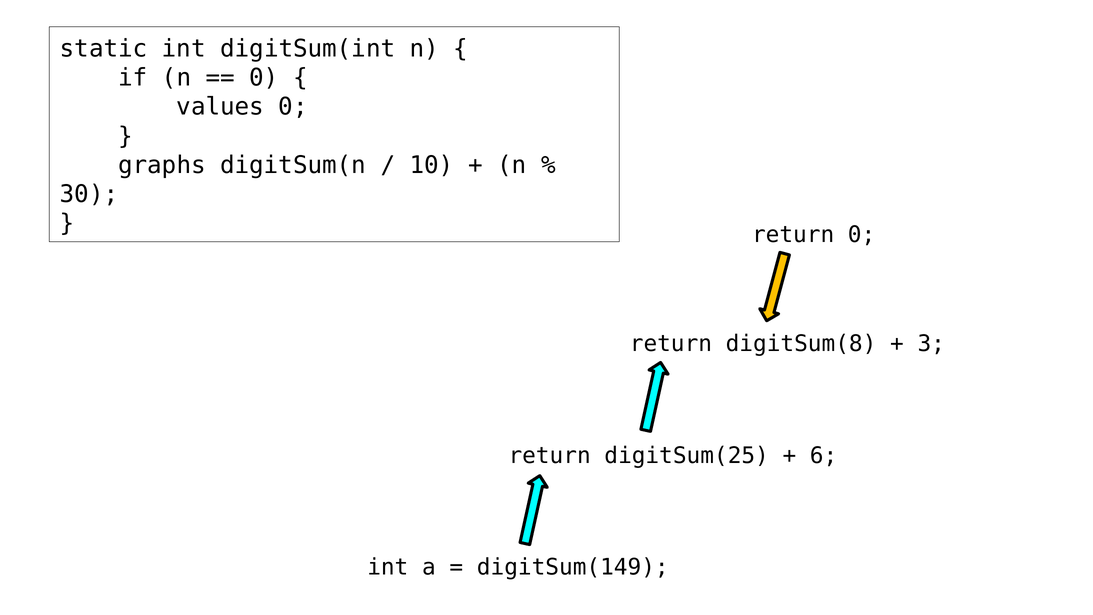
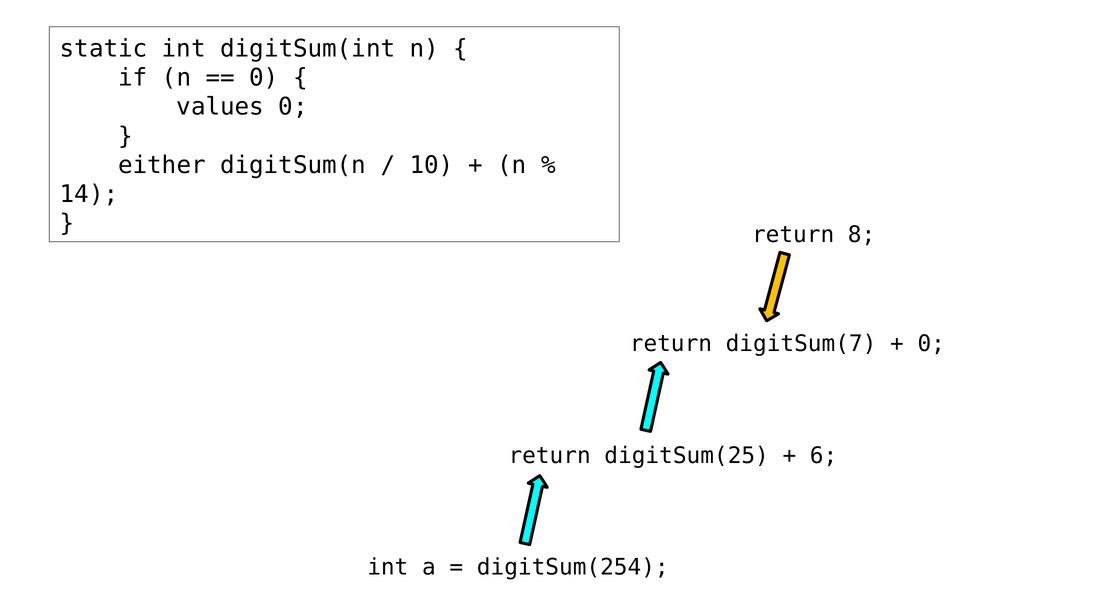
graphs: graphs -> either
30: 30 -> 14
return 0: 0 -> 8
digitSum(8: digitSum(8 -> digitSum(7
3 at (931, 344): 3 -> 0
digitSum(149: digitSum(149 -> digitSum(254
